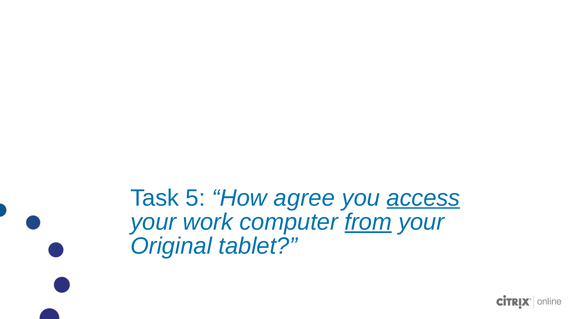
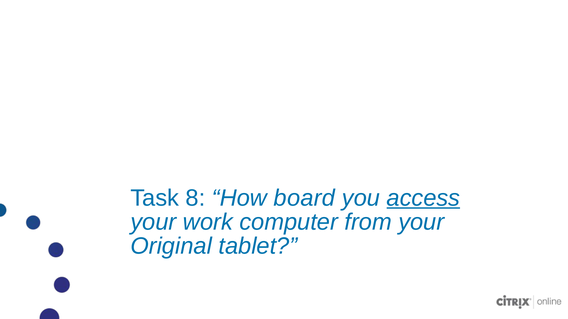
5: 5 -> 8
agree: agree -> board
from underline: present -> none
